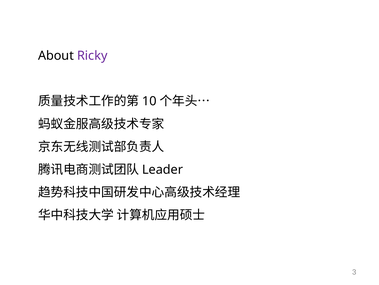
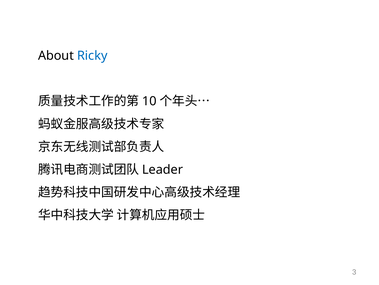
Ricky colour: purple -> blue
